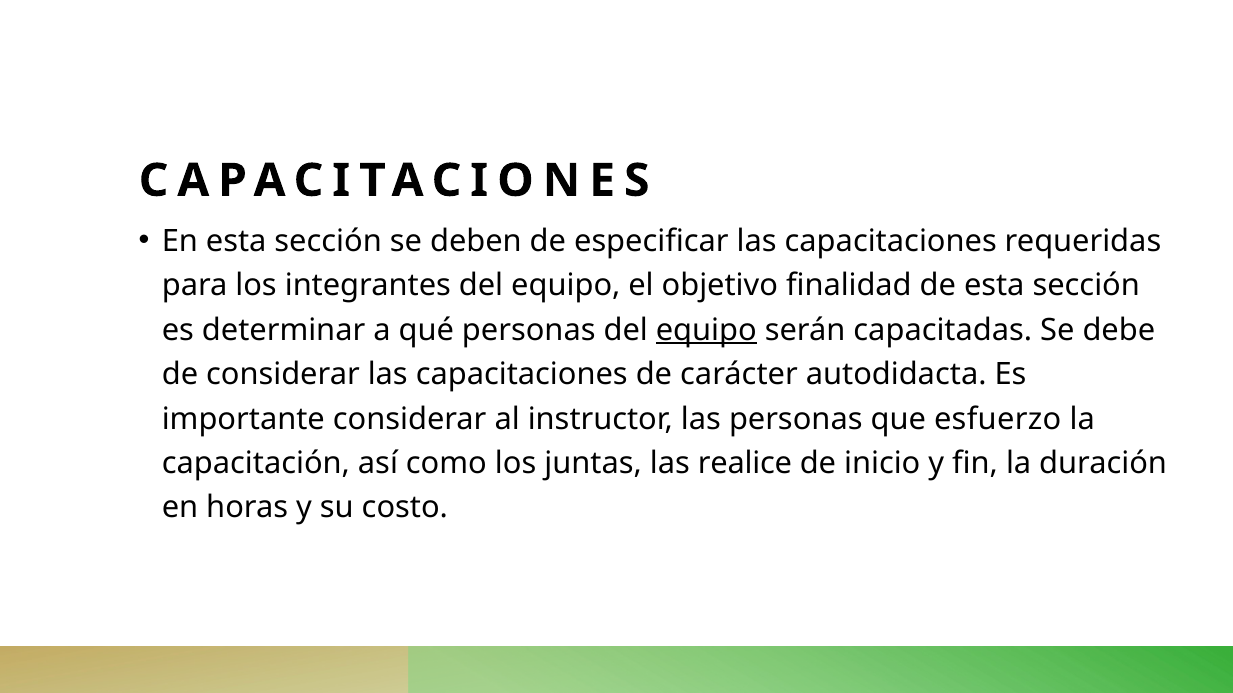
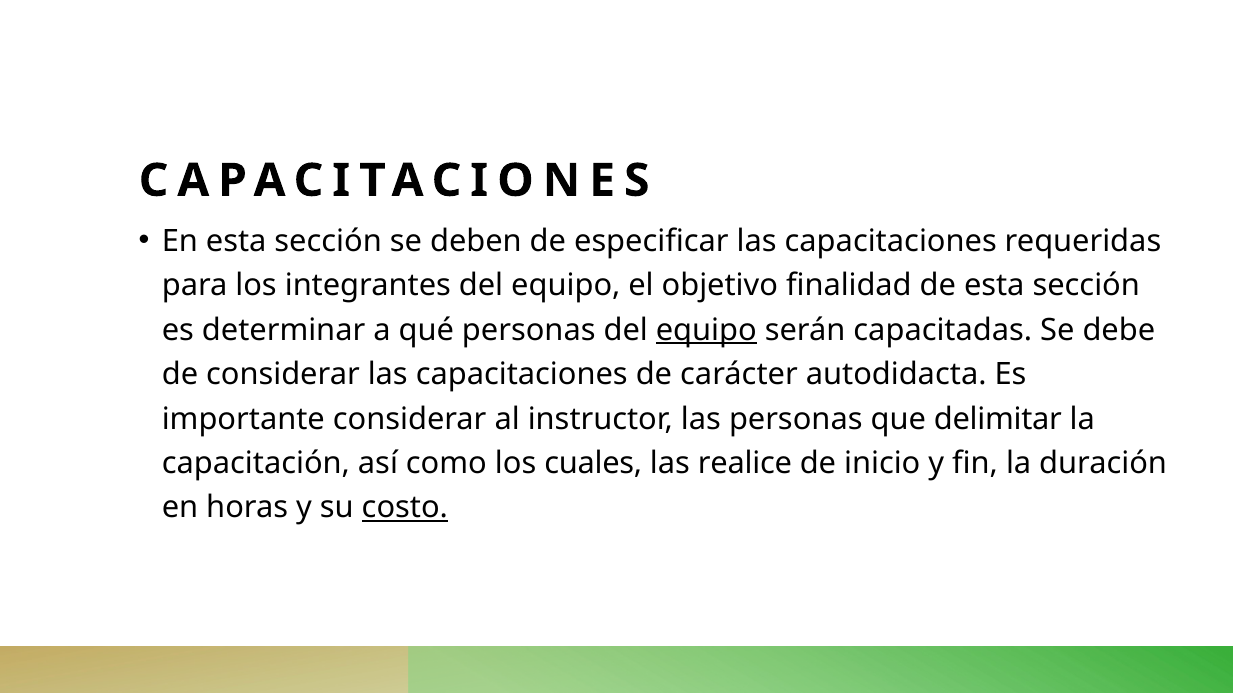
esfuerzo: esfuerzo -> delimitar
juntas: juntas -> cuales
costo underline: none -> present
